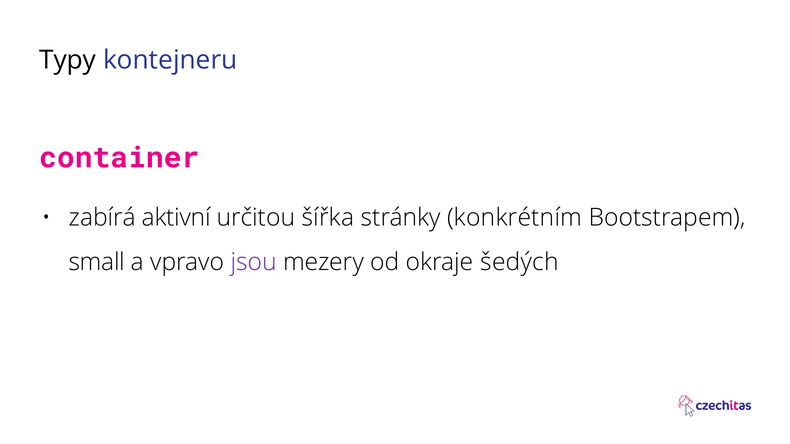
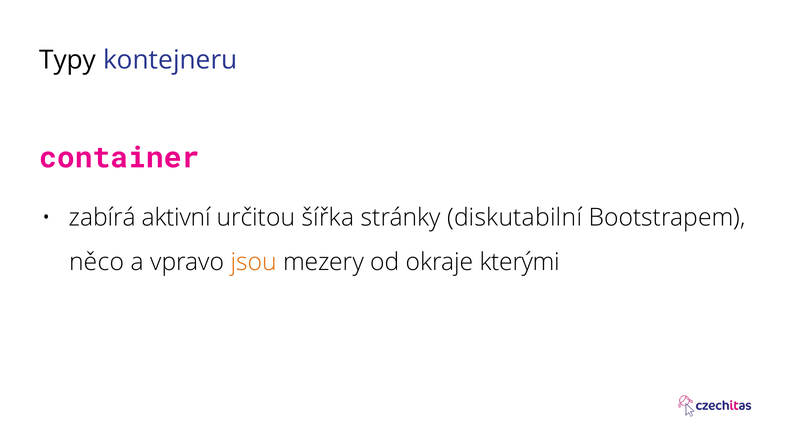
konkrétním: konkrétním -> diskutabilní
small: small -> něco
jsou colour: purple -> orange
šedých: šedých -> kterými
